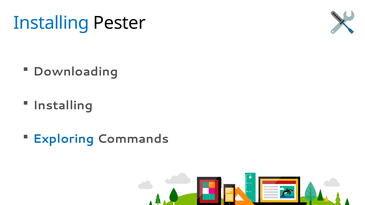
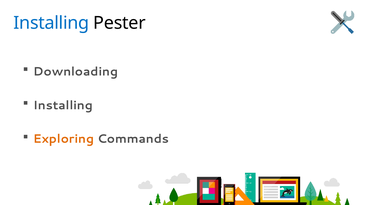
Exploring colour: blue -> orange
